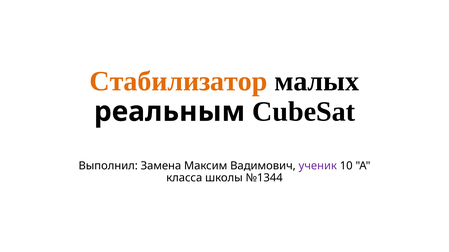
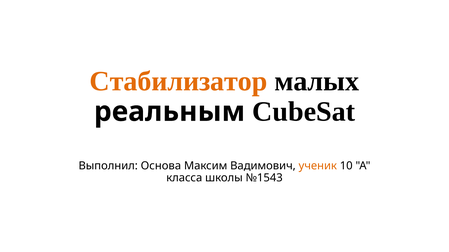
Замена: Замена -> Основа
ученик colour: purple -> orange
№1344: №1344 -> №1543
